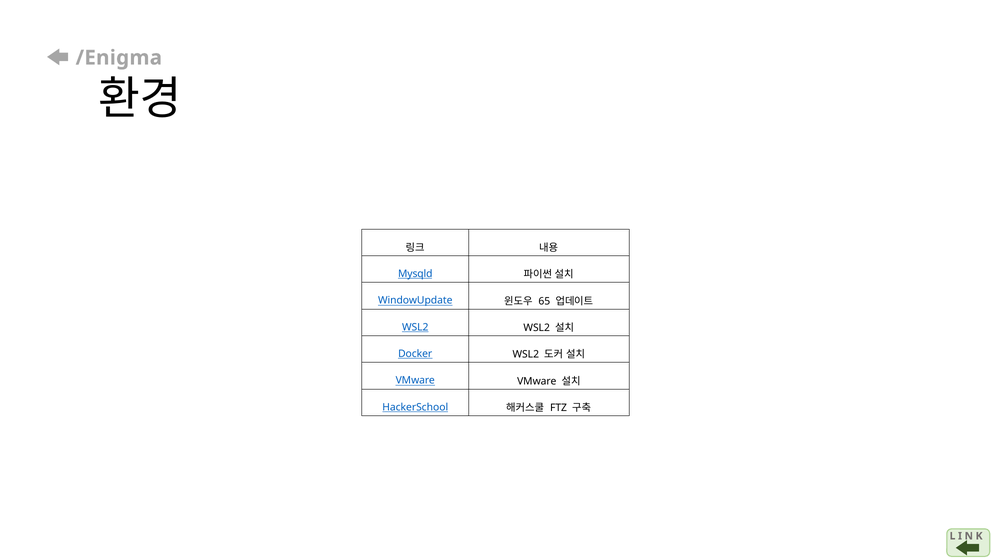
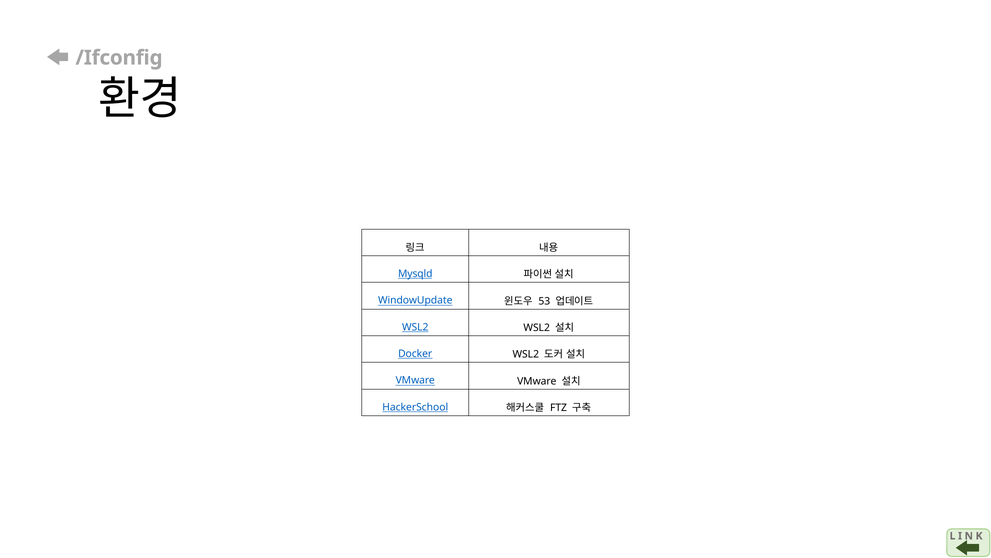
/Enigma: /Enigma -> /Ifconfig
65: 65 -> 53
